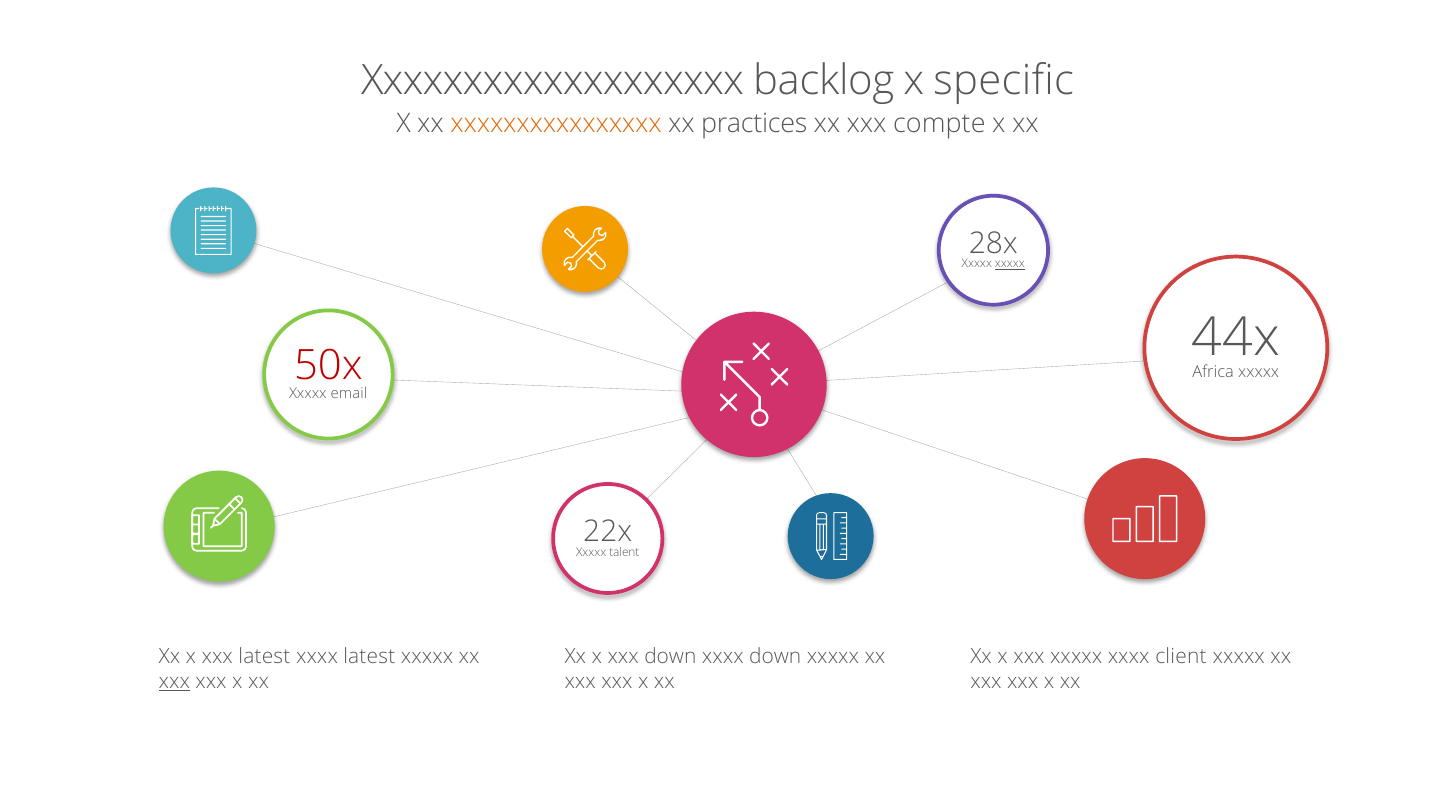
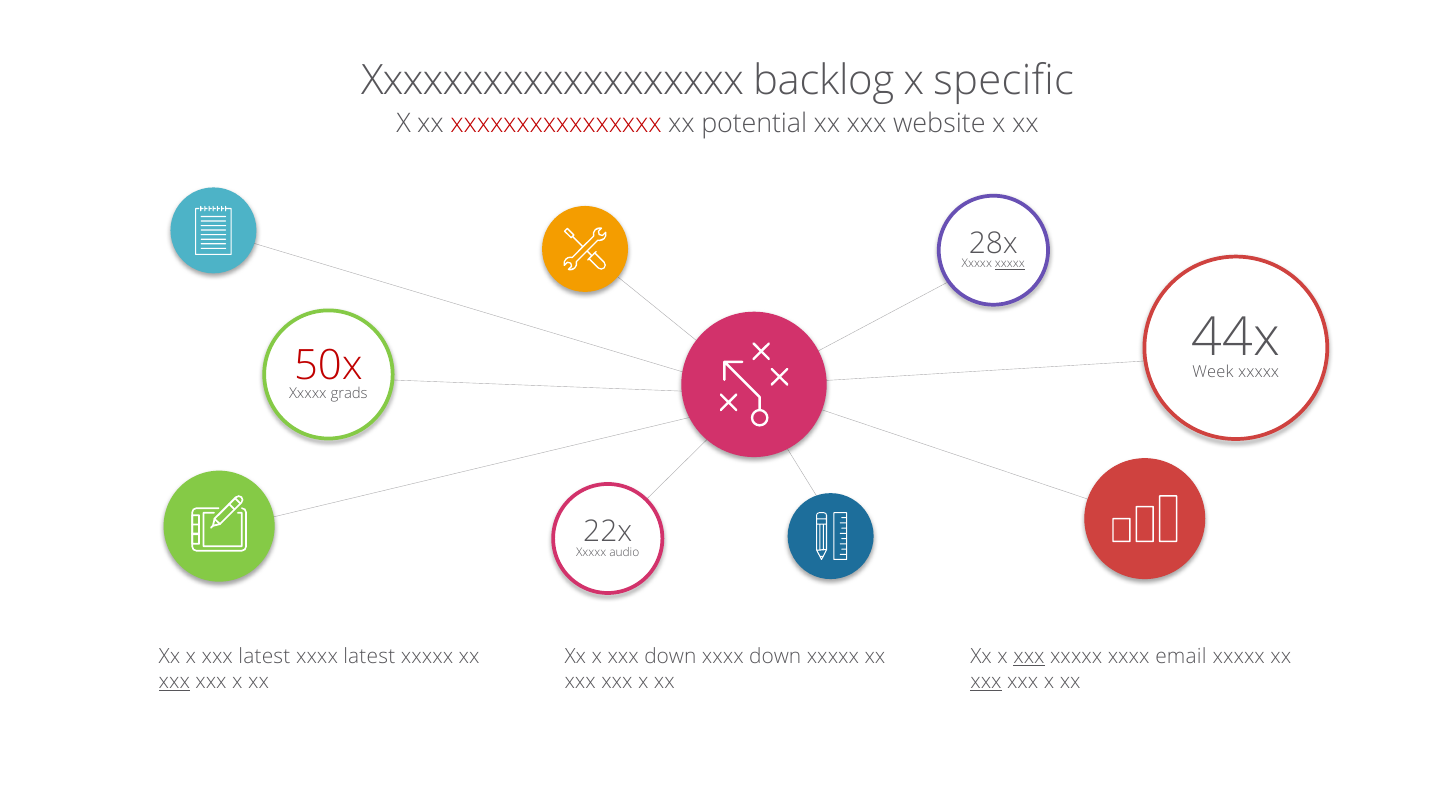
xxxxxxxxxxxxxxxx colour: orange -> red
practices: practices -> potential
compte: compte -> website
Africa: Africa -> Week
email: email -> grads
talent: talent -> audio
xxx at (1029, 657) underline: none -> present
client: client -> email
xxx at (986, 682) underline: none -> present
